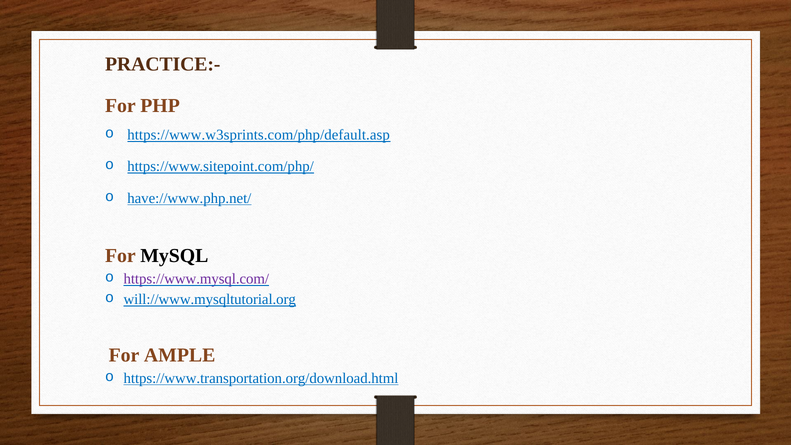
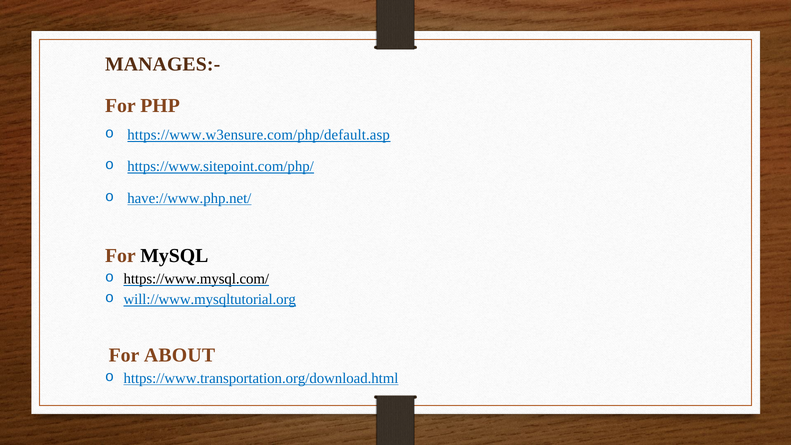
PRACTICE:-: PRACTICE:- -> MANAGES:-
https://www.w3sprints.com/php/default.asp: https://www.w3sprints.com/php/default.asp -> https://www.w3ensure.com/php/default.asp
https://www.mysql.com/ colour: purple -> black
AMPLE: AMPLE -> ABOUT
